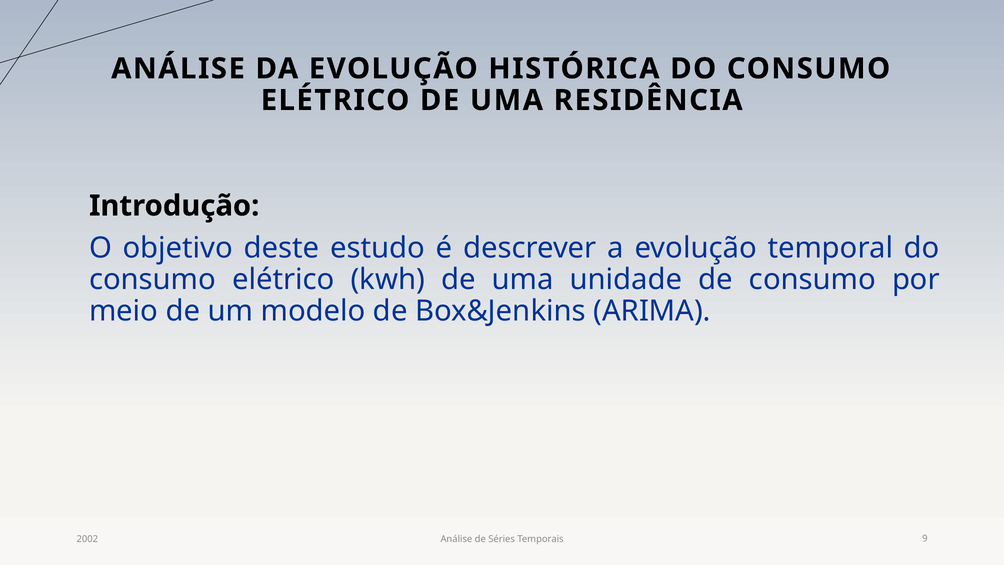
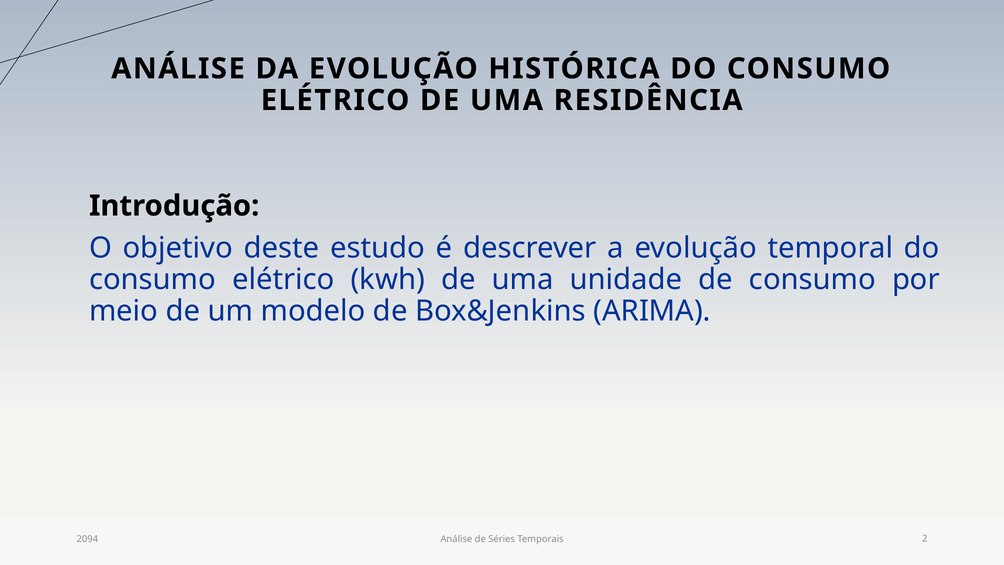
2002: 2002 -> 2094
9: 9 -> 2
